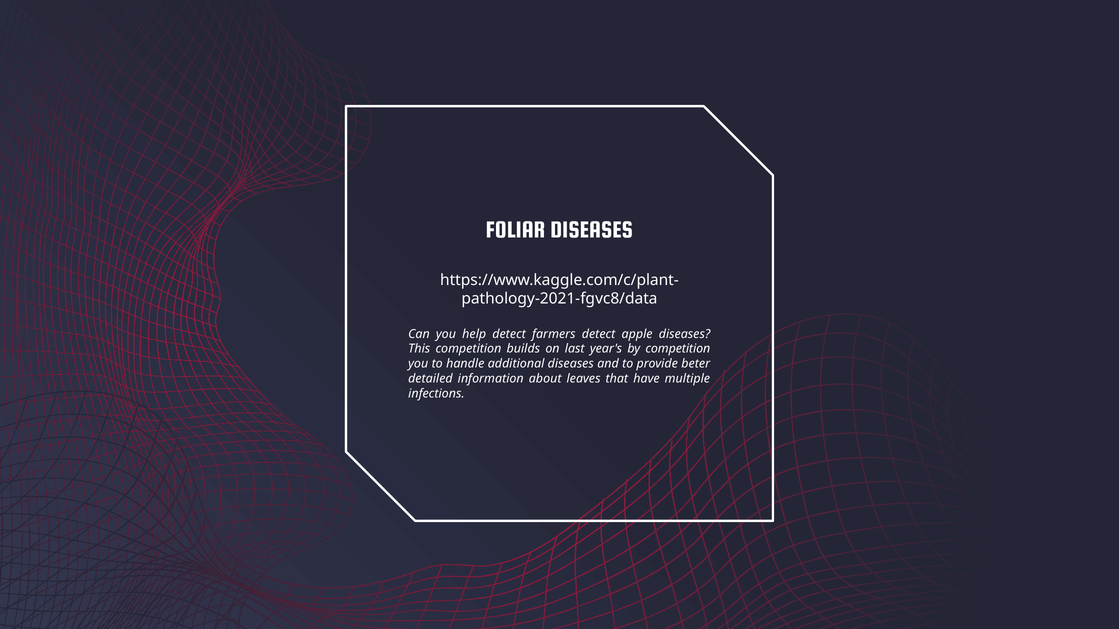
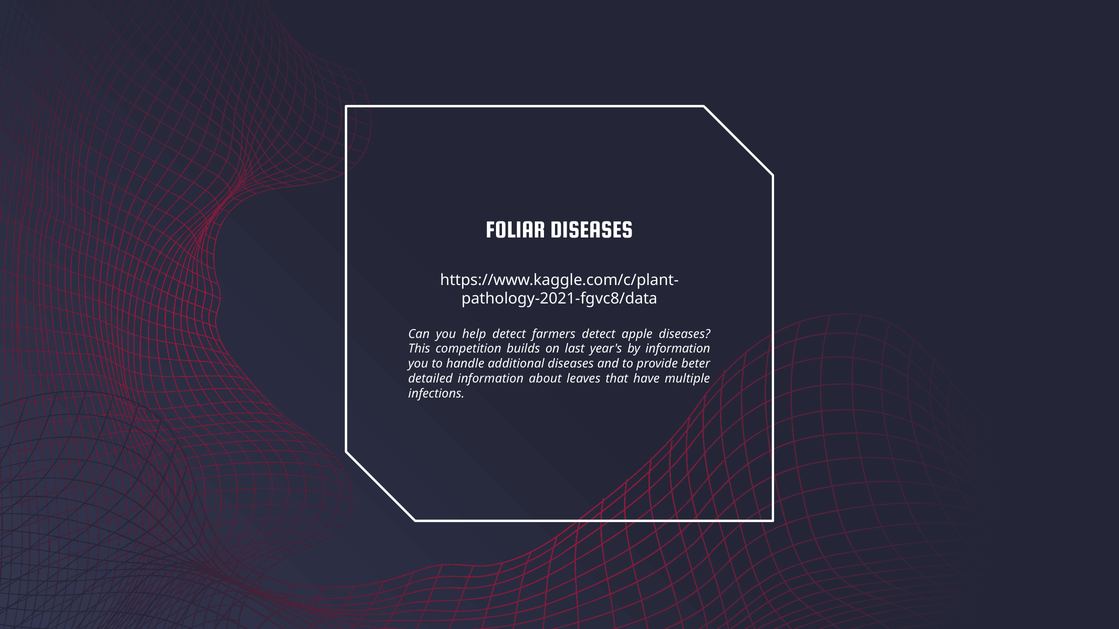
by competition: competition -> information
